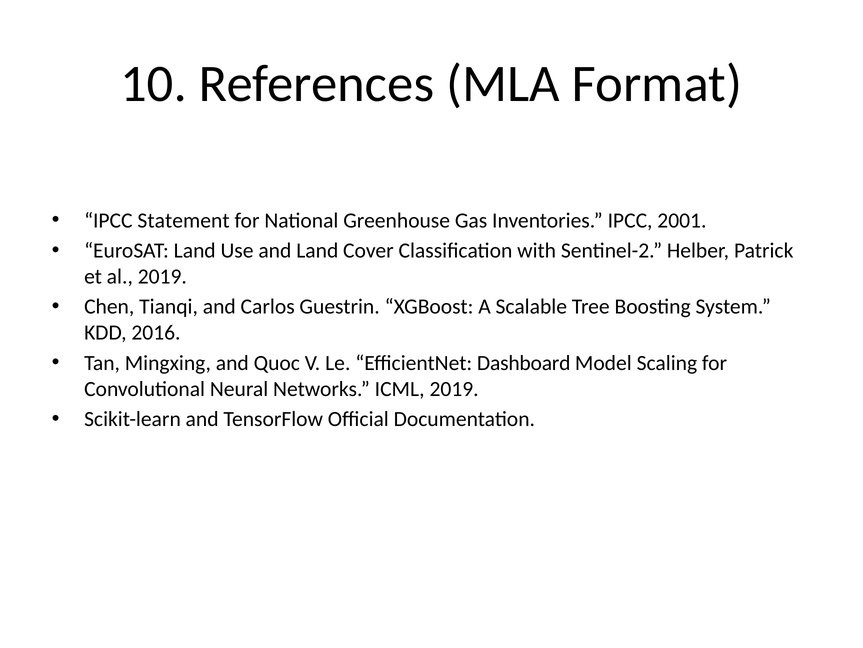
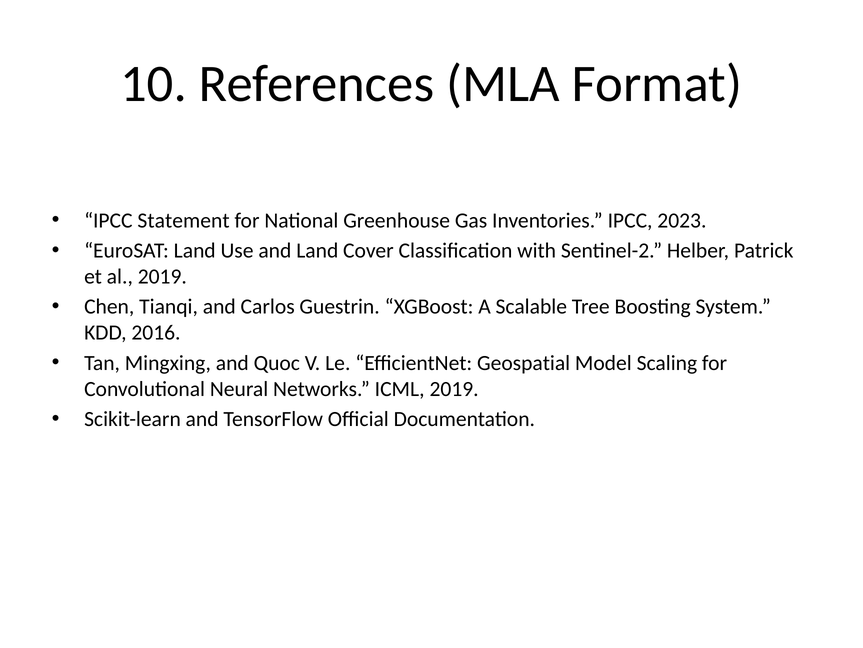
2001: 2001 -> 2023
Dashboard: Dashboard -> Geospatial
